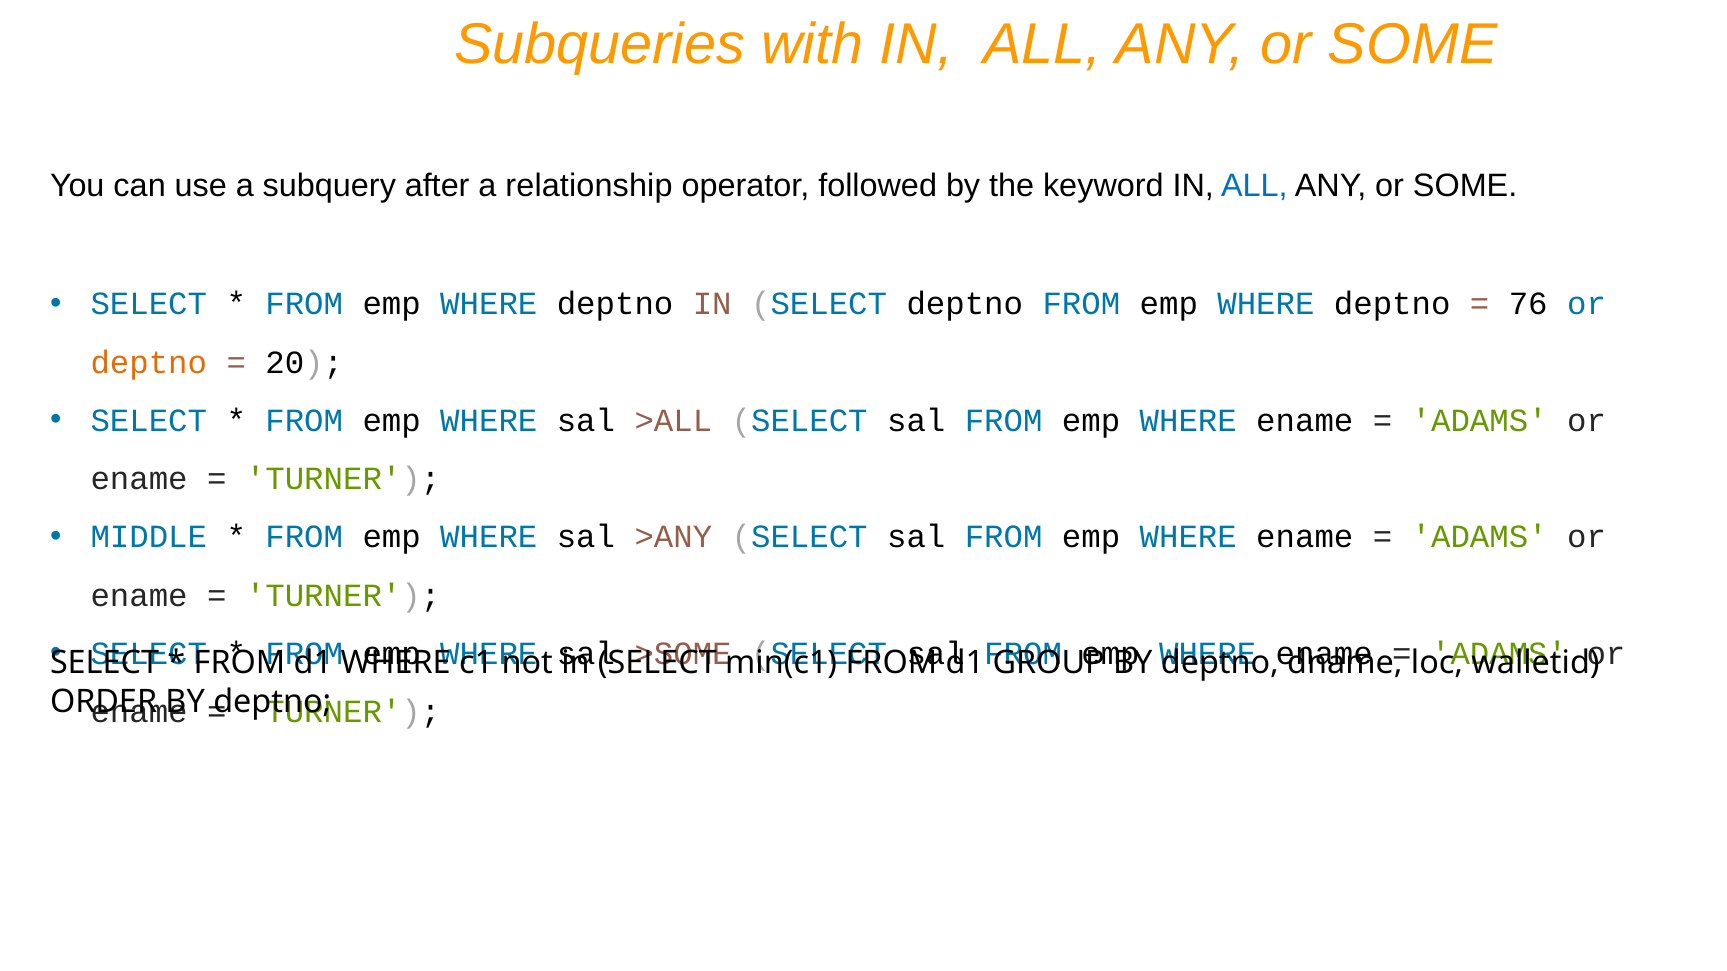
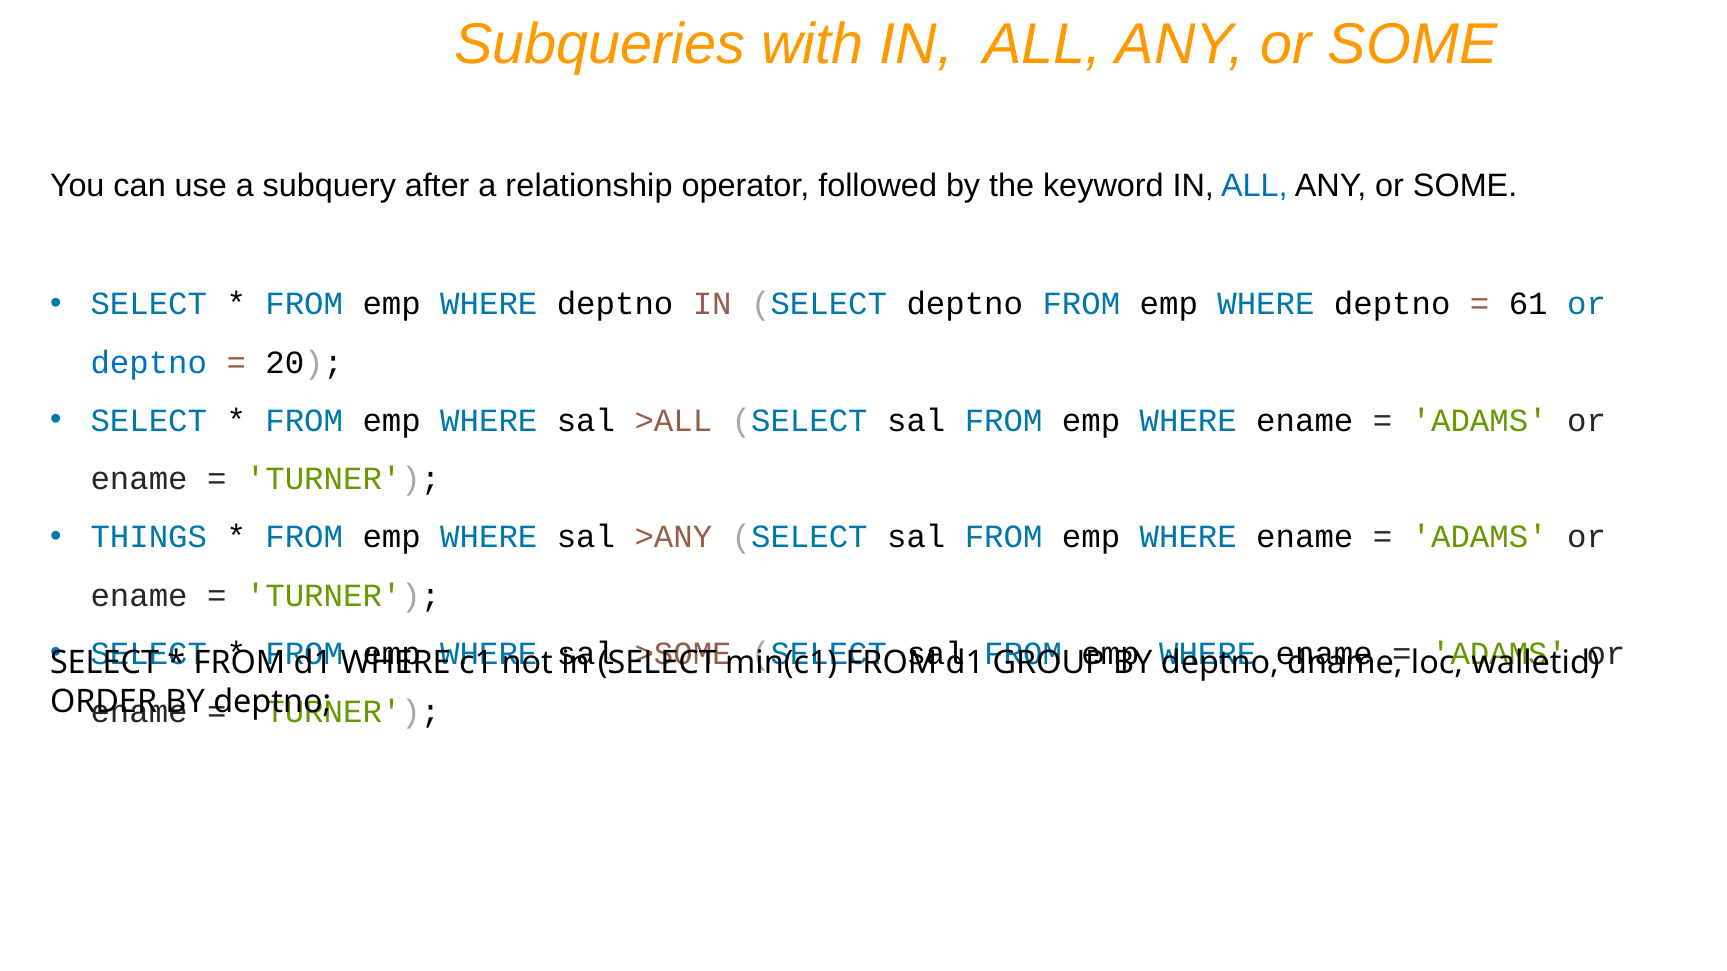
76: 76 -> 61
deptno at (149, 363) colour: orange -> blue
MIDDLE: MIDDLE -> THINGS
